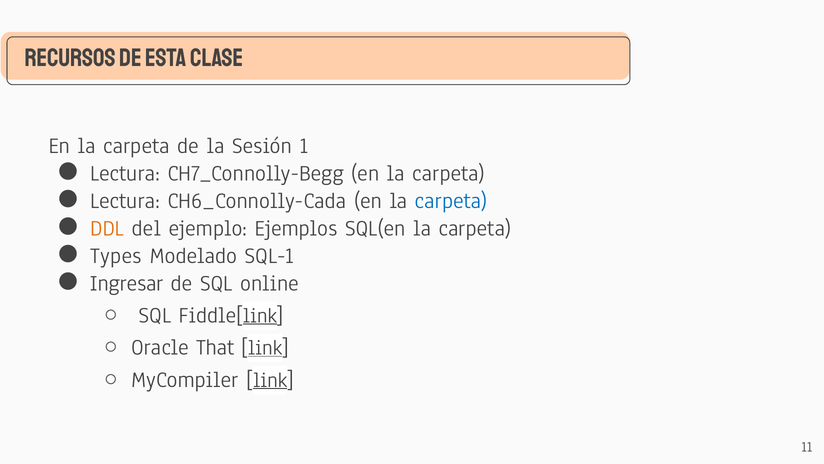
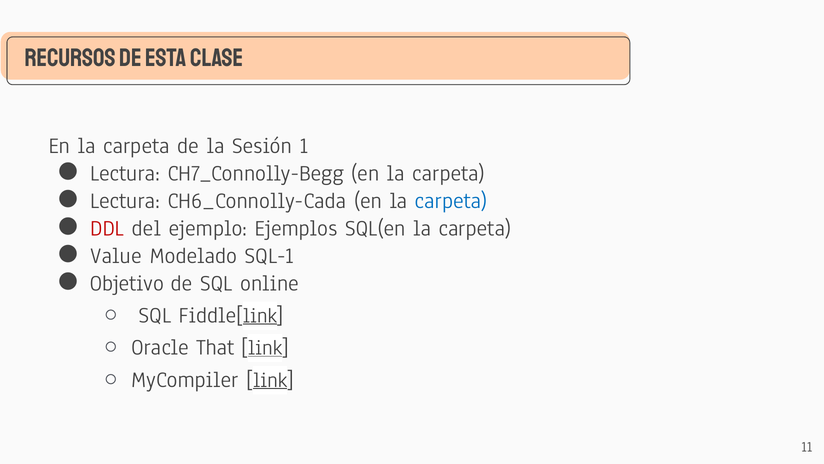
DDL colour: orange -> red
Types: Types -> Value
Ingresar: Ingresar -> Objetivo
